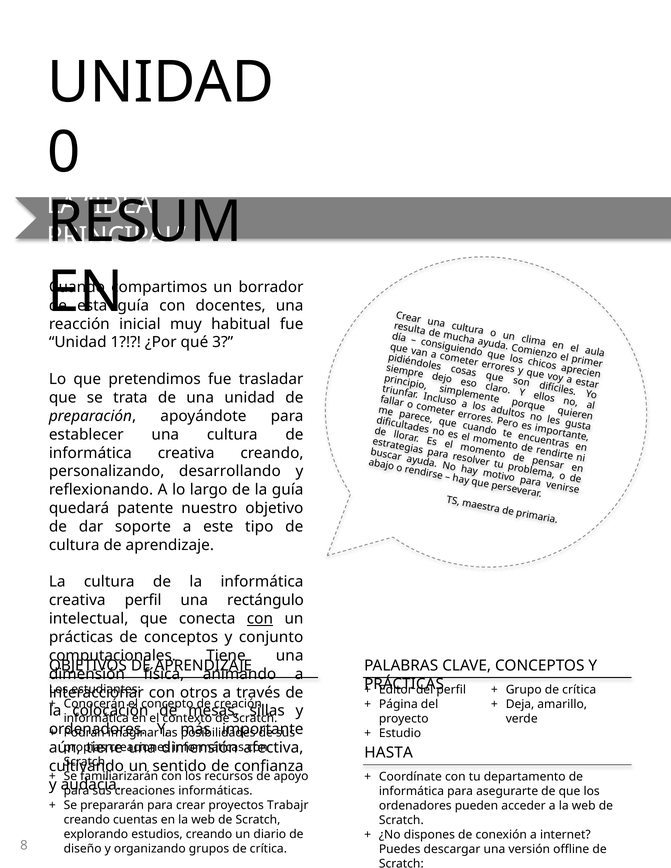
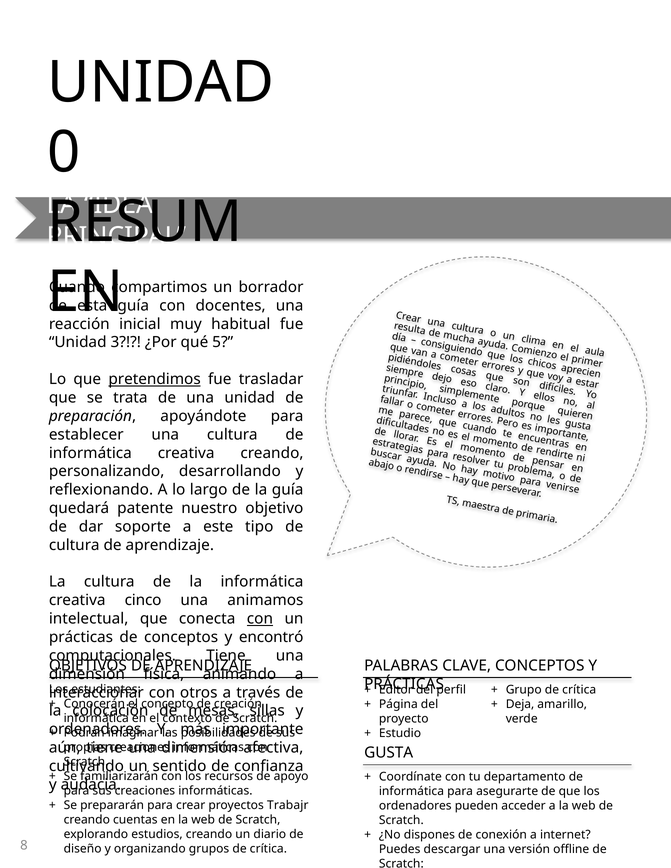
1: 1 -> 3
3: 3 -> 5
pretendimos underline: none -> present
creativa perfil: perfil -> cinco
rectángulo: rectángulo -> animamos
conjunto: conjunto -> encontró
HASTA at (389, 753): HASTA -> GUSTA
